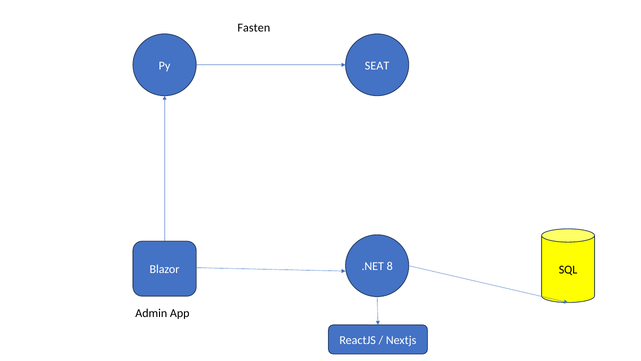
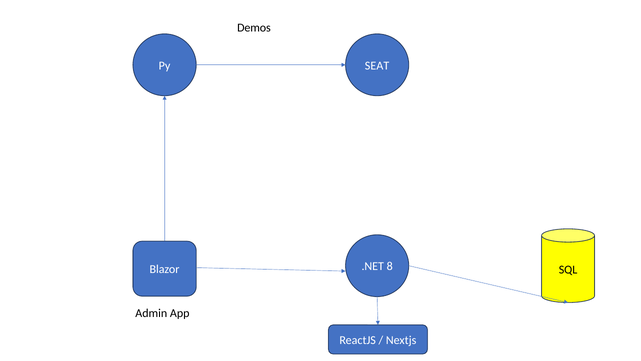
Fasten: Fasten -> Demos
